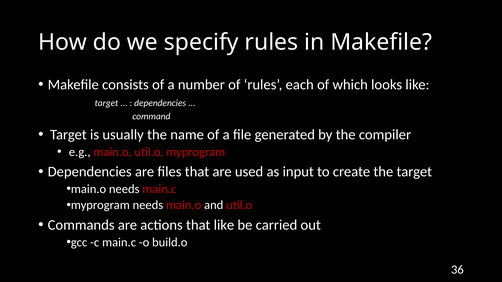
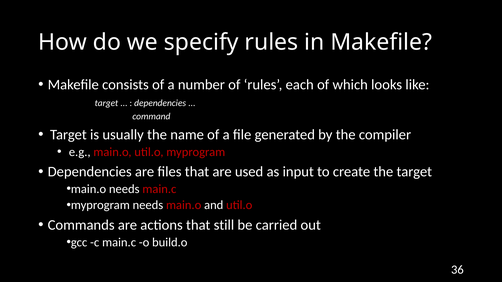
that like: like -> still
